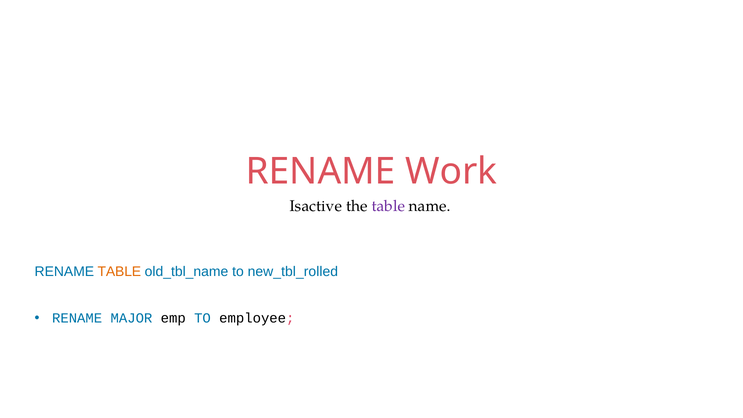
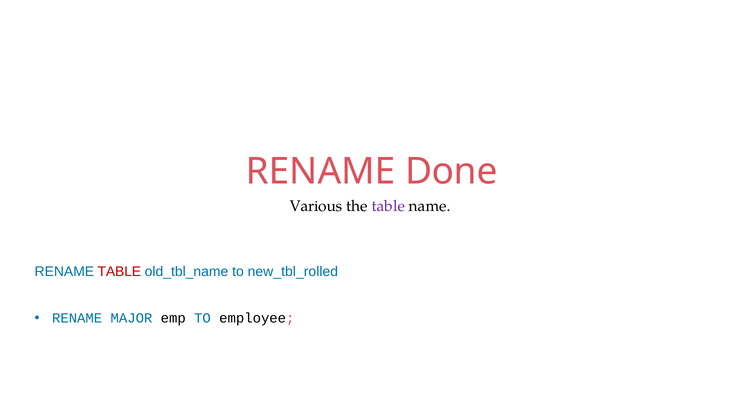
Work: Work -> Done
Isactive: Isactive -> Various
TABLE at (119, 271) colour: orange -> red
